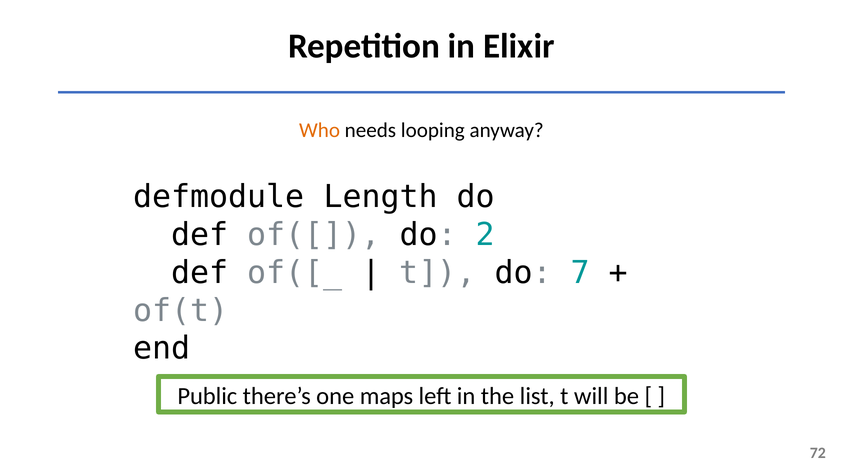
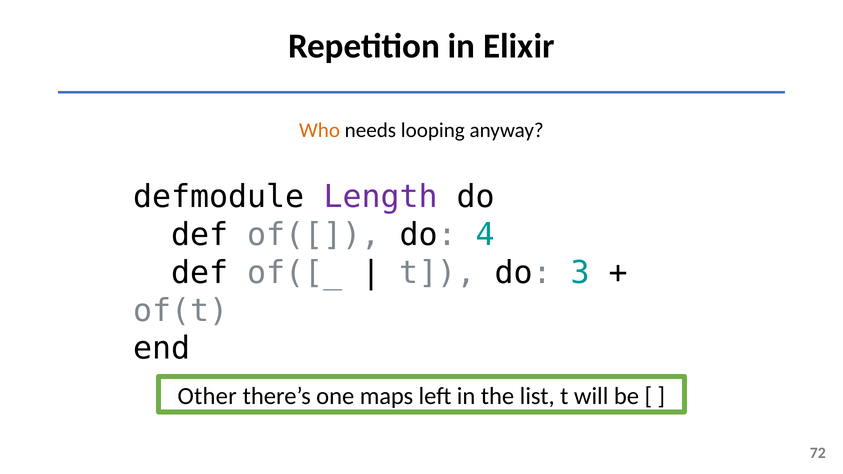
Length colour: black -> purple
2: 2 -> 4
7: 7 -> 3
Public: Public -> Other
